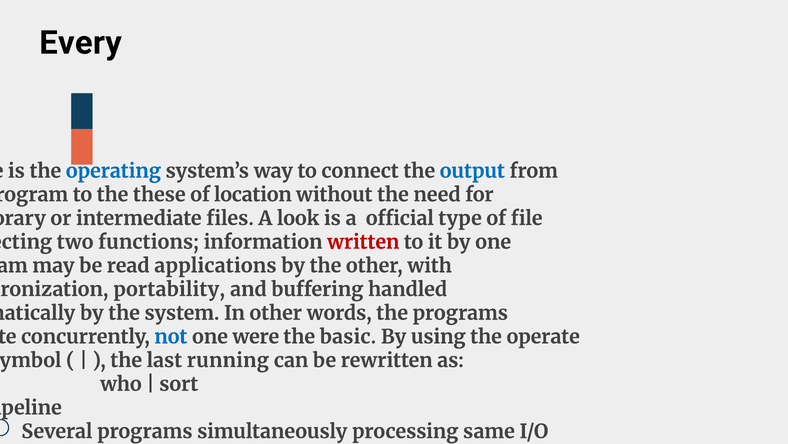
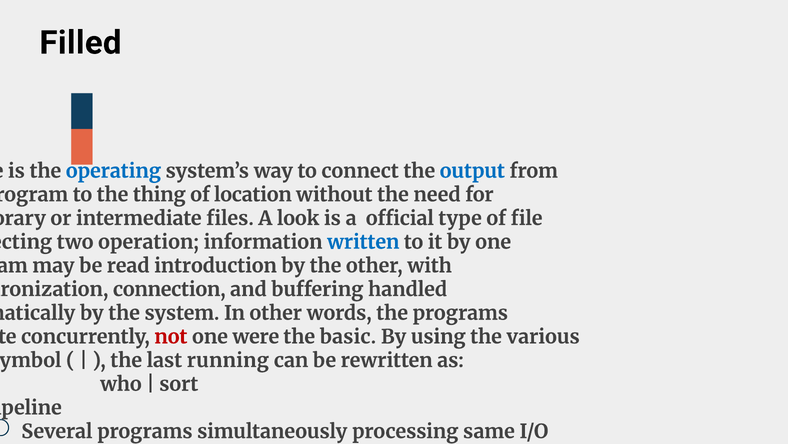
Every: Every -> Filled
these: these -> thing
functions: functions -> operation
written colour: red -> blue
applications: applications -> introduction
portability: portability -> connection
not colour: blue -> red
operate: operate -> various
